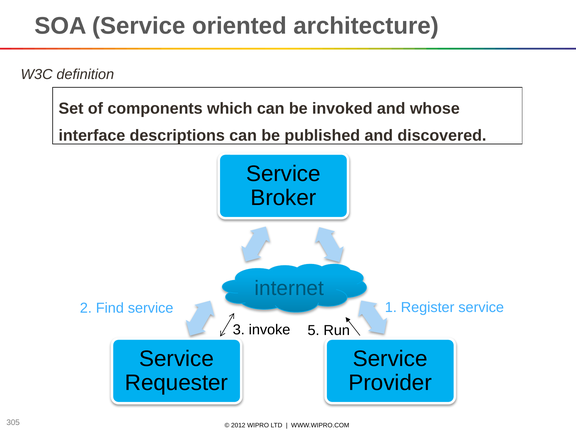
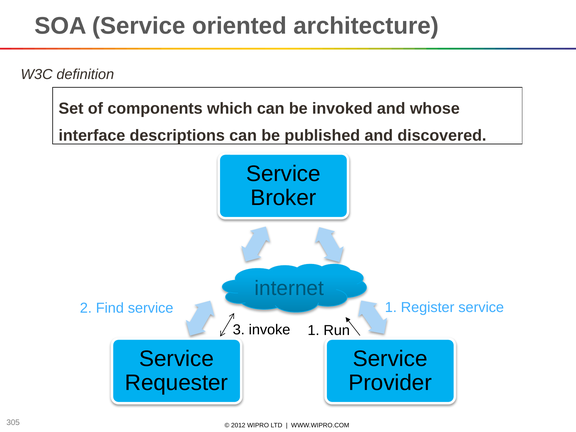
invoke 5: 5 -> 1
